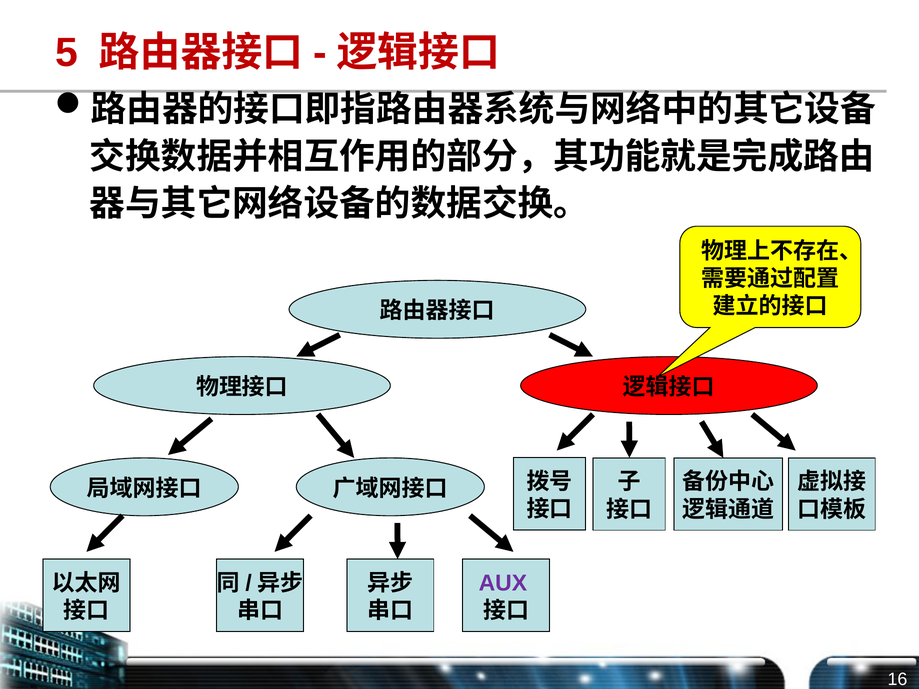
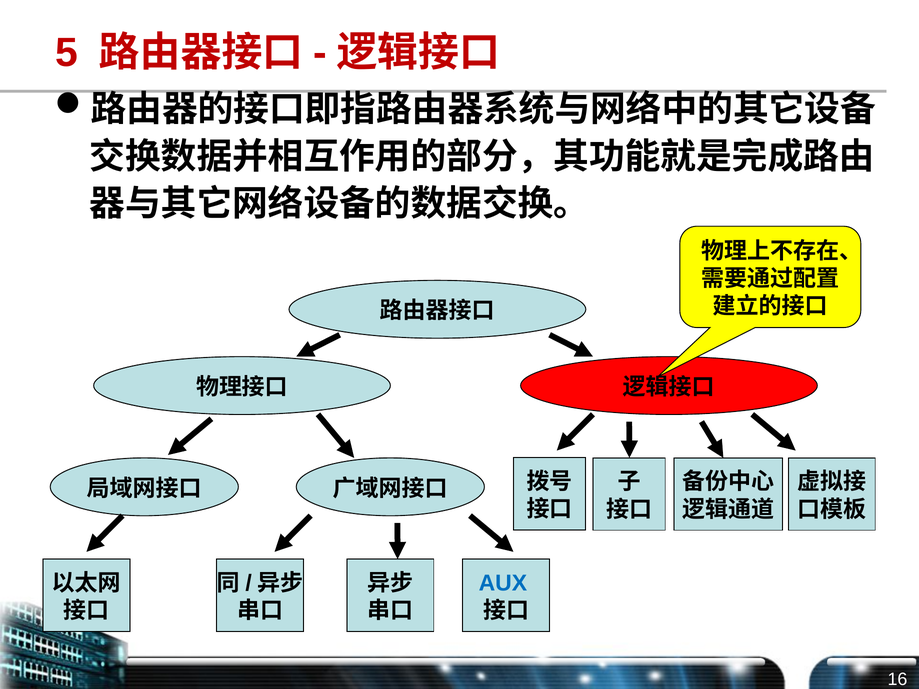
AUX colour: purple -> blue
